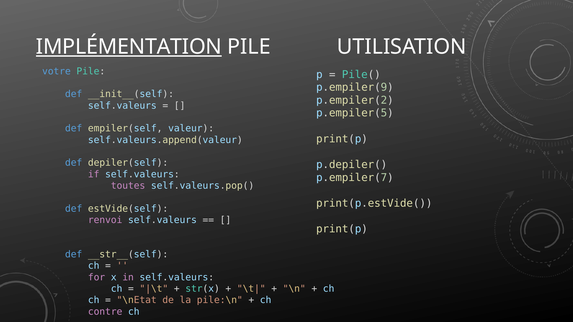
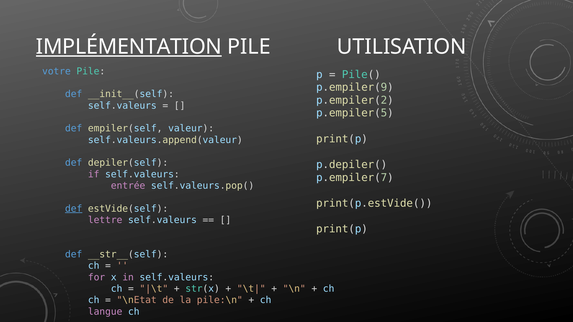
toutes: toutes -> entrée
def at (74, 209) underline: none -> present
renvoi: renvoi -> lettre
contre: contre -> langue
